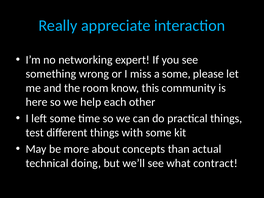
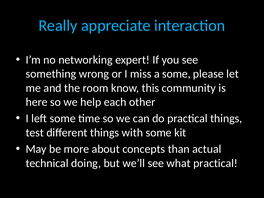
what contract: contract -> practical
